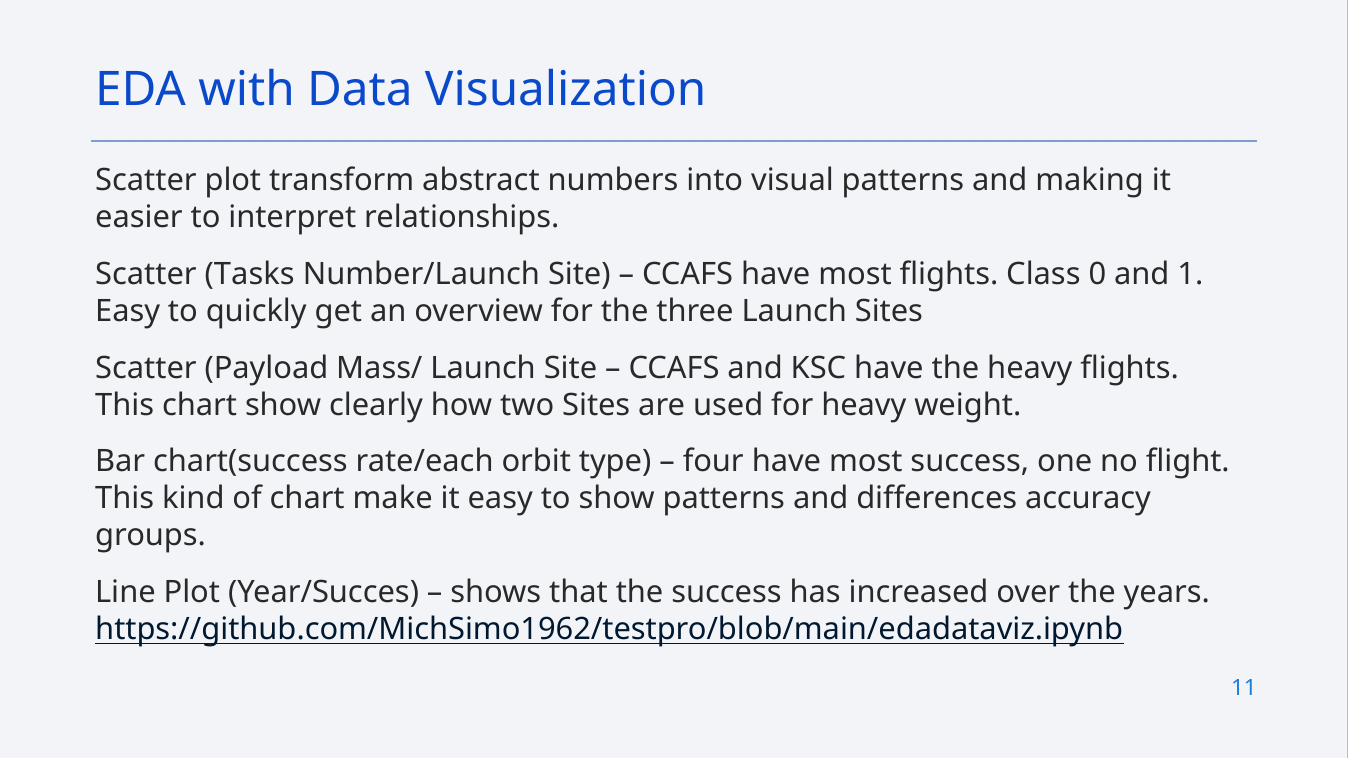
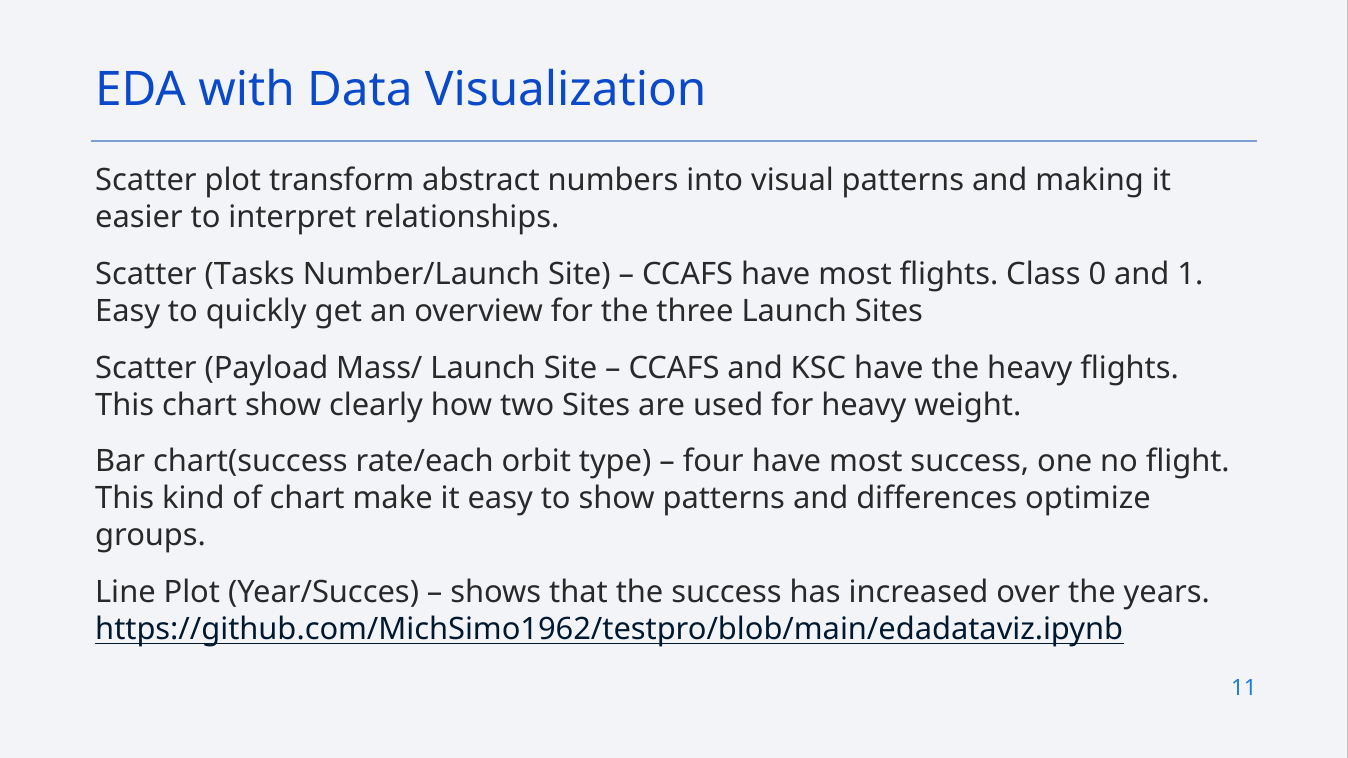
accuracy: accuracy -> optimize
